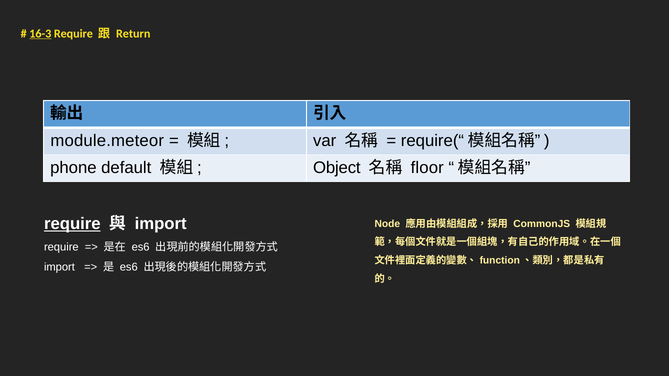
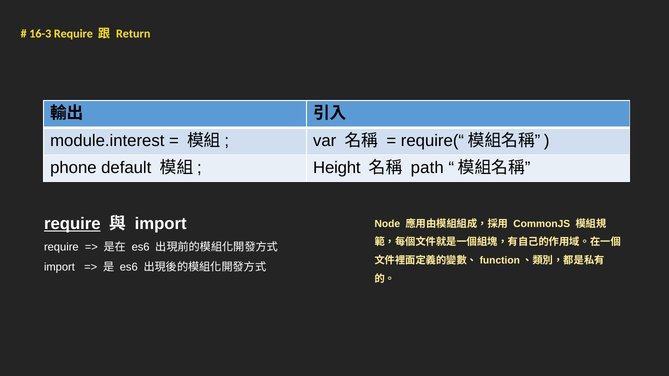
16-3 underline: present -> none
module.meteor: module.meteor -> module.interest
Object: Object -> Height
floor: floor -> path
